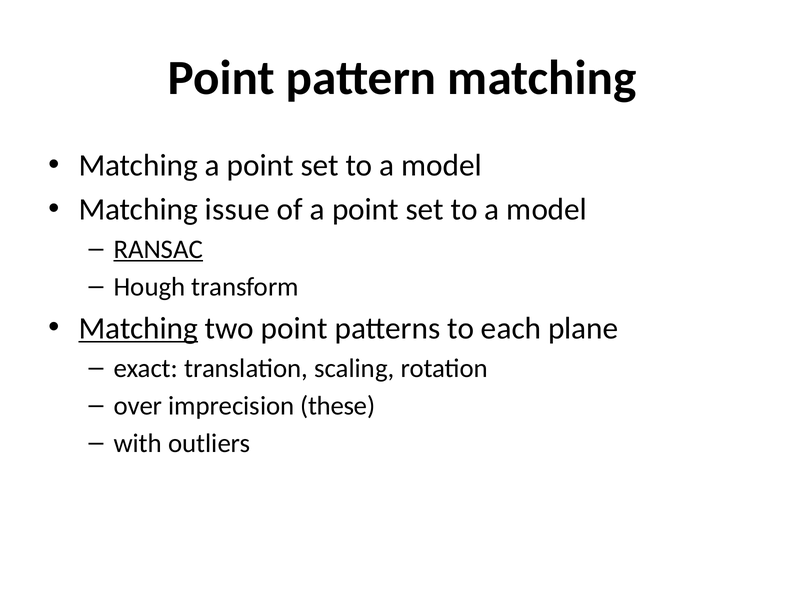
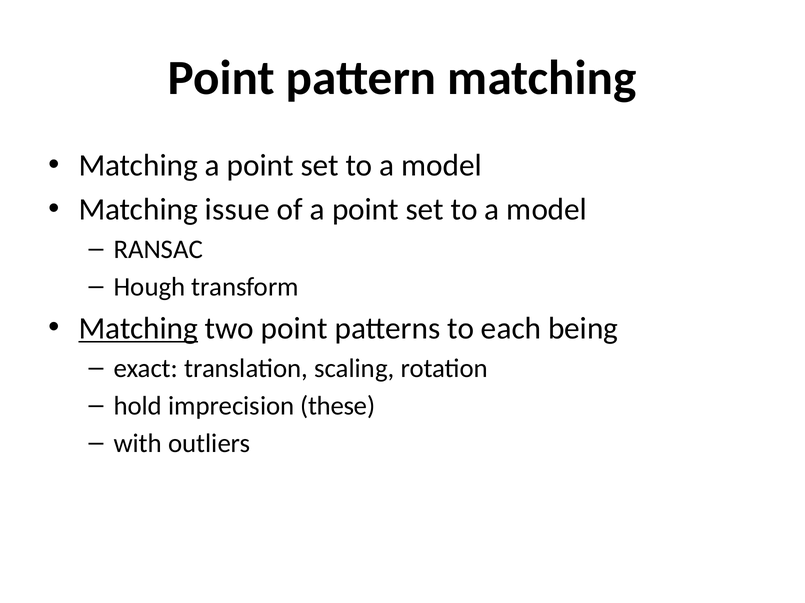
RANSAC underline: present -> none
plane: plane -> being
over: over -> hold
